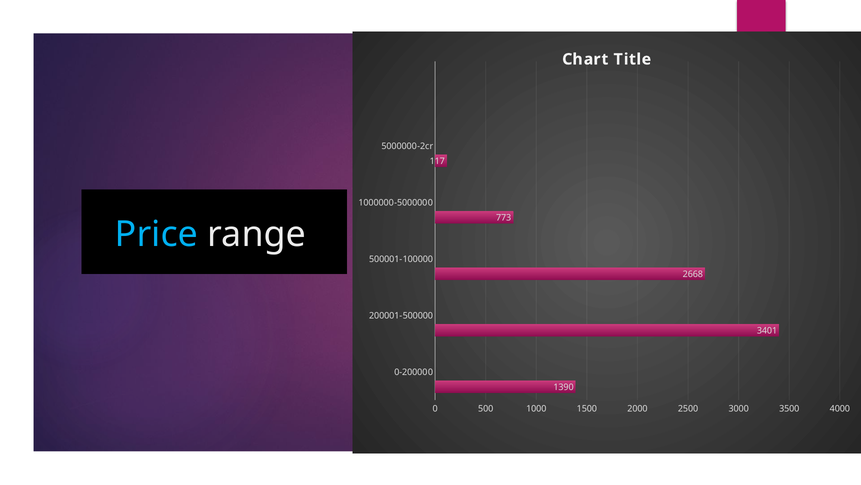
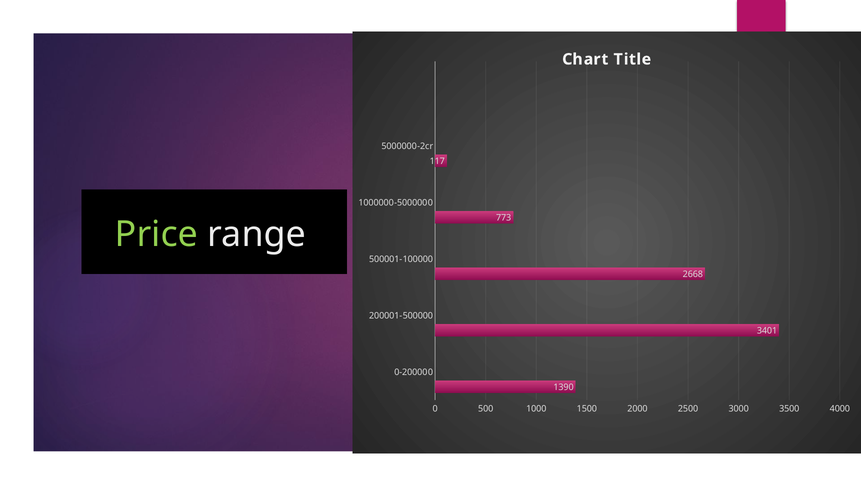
Price colour: light blue -> light green
